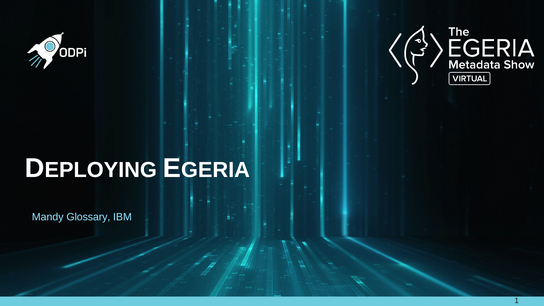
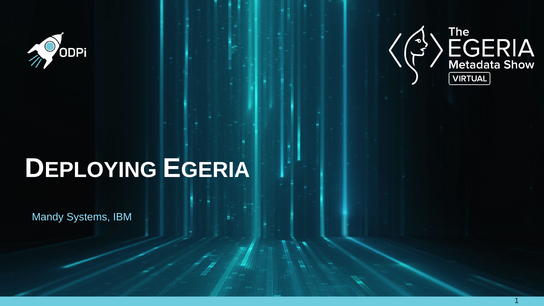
Glossary: Glossary -> Systems
